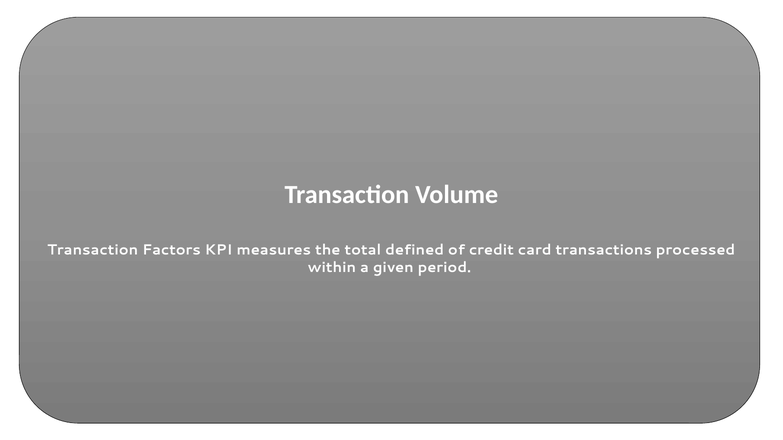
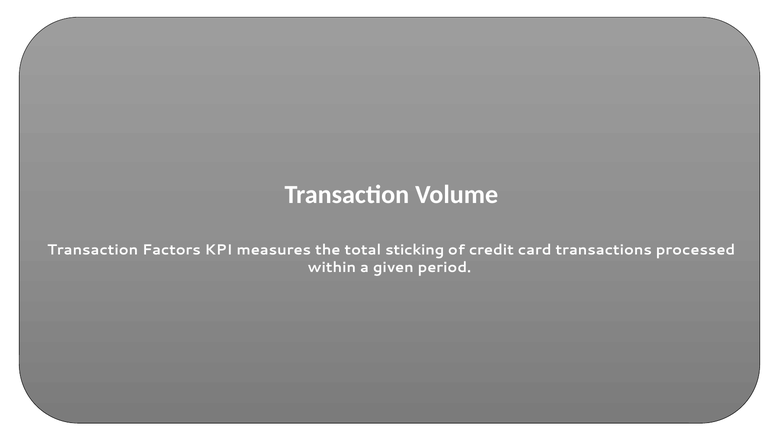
defined: defined -> sticking
